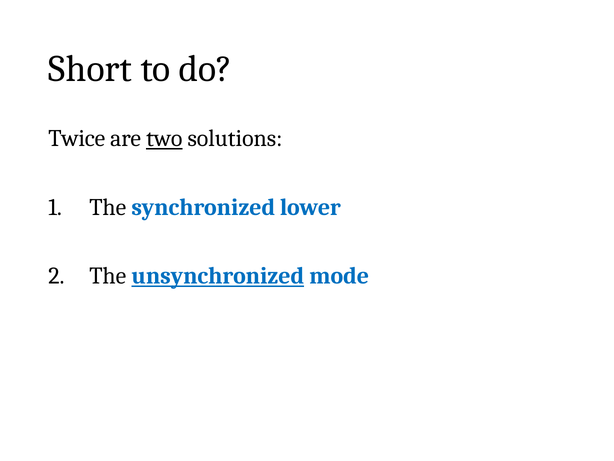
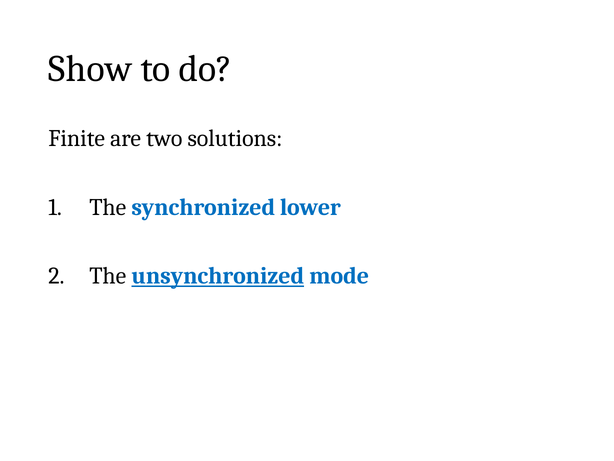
Short: Short -> Show
Twice: Twice -> Finite
two underline: present -> none
